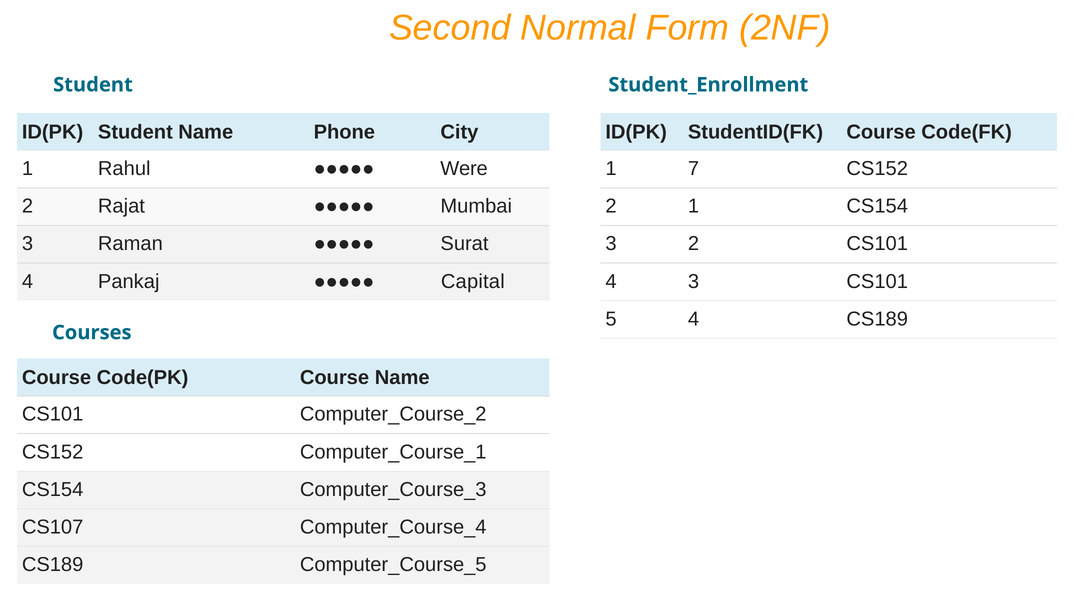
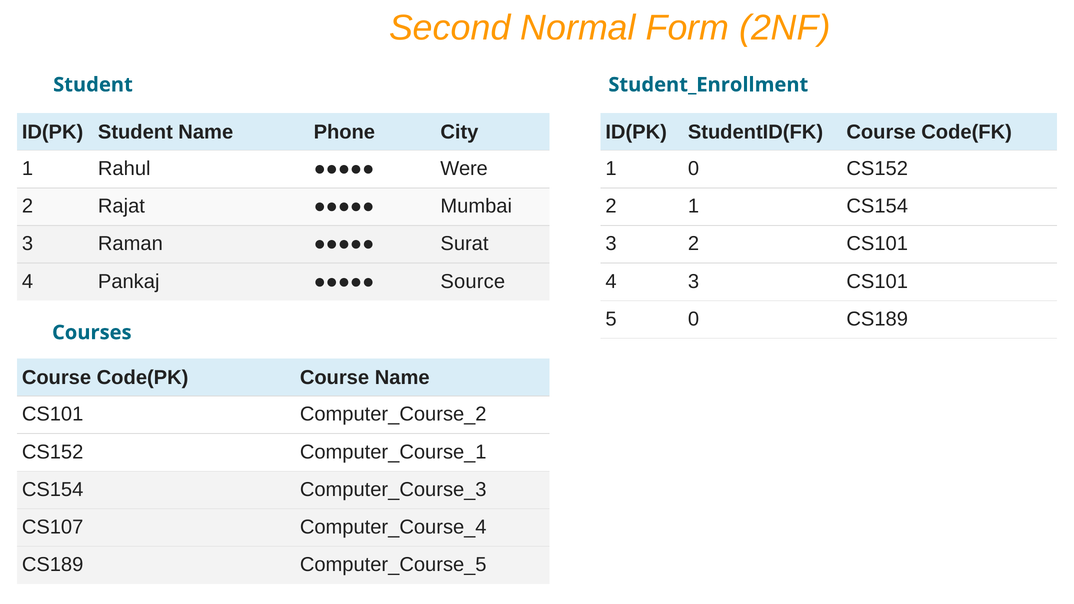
1 7: 7 -> 0
Capital: Capital -> Source
5 4: 4 -> 0
